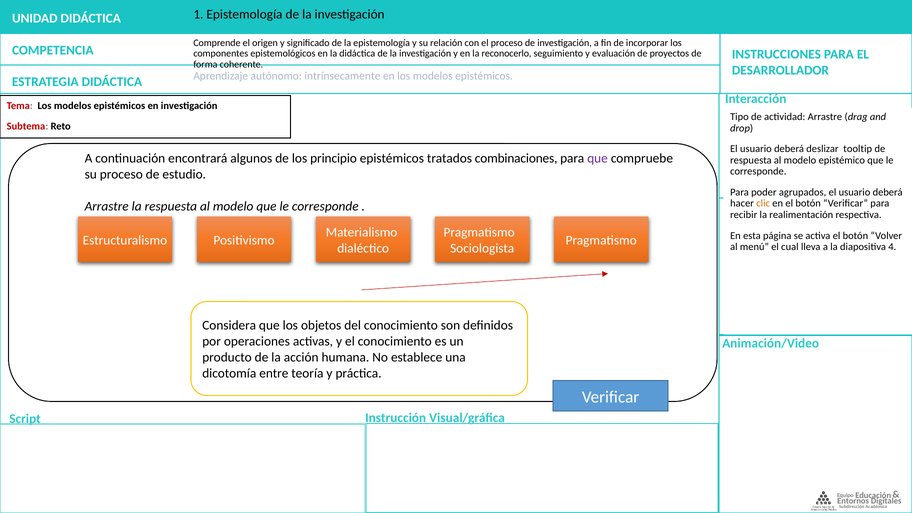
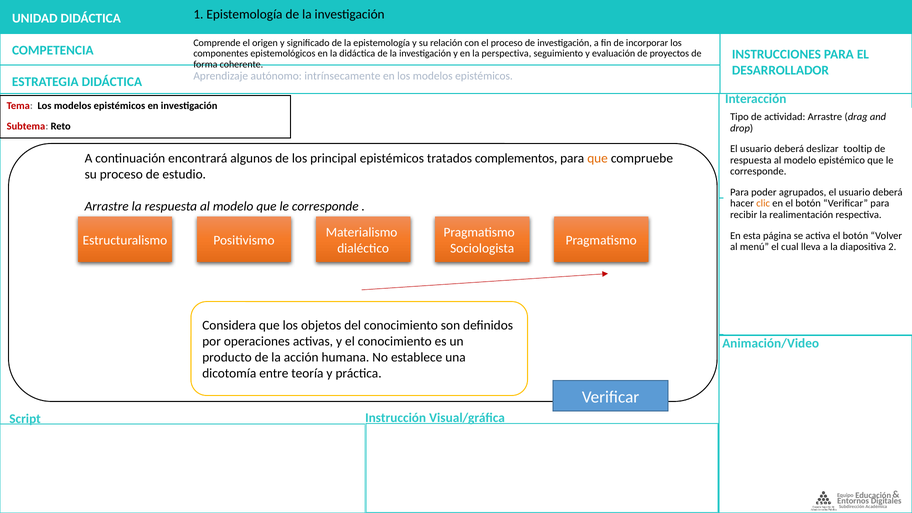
reconocerlo: reconocerlo -> perspectiva
principio: principio -> principal
combinaciones: combinaciones -> complementos
que at (598, 159) colour: purple -> orange
4: 4 -> 2
